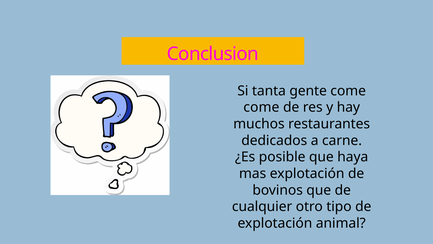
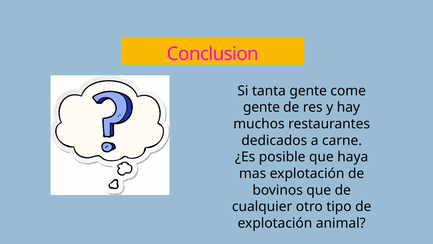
come at (261, 107): come -> gente
